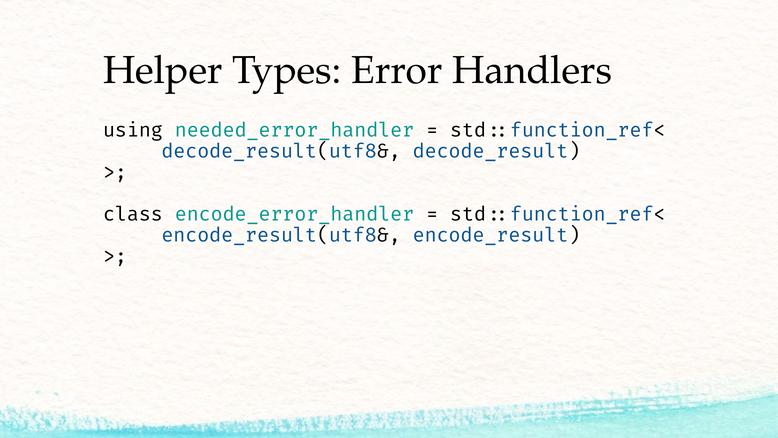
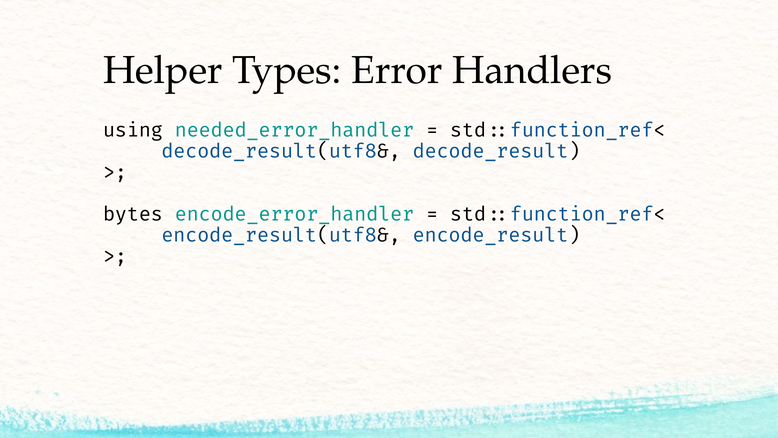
class: class -> bytes
